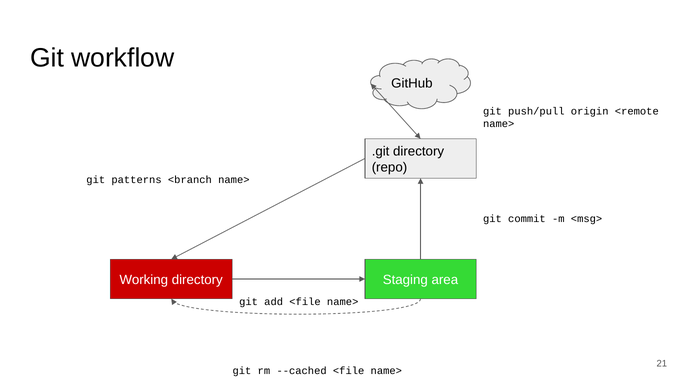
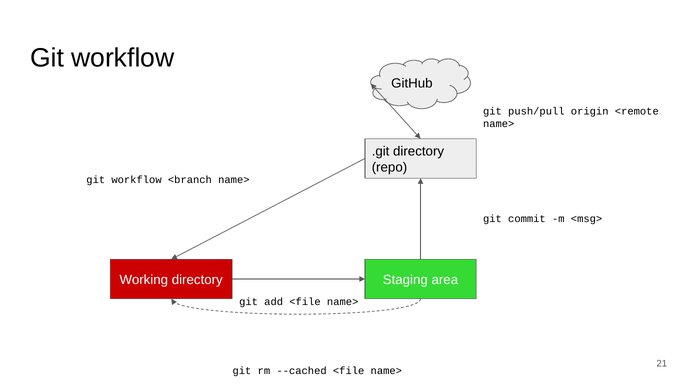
patterns at (137, 180): patterns -> workflow
